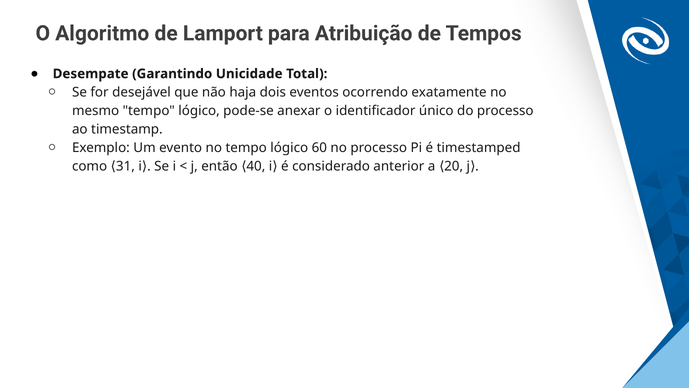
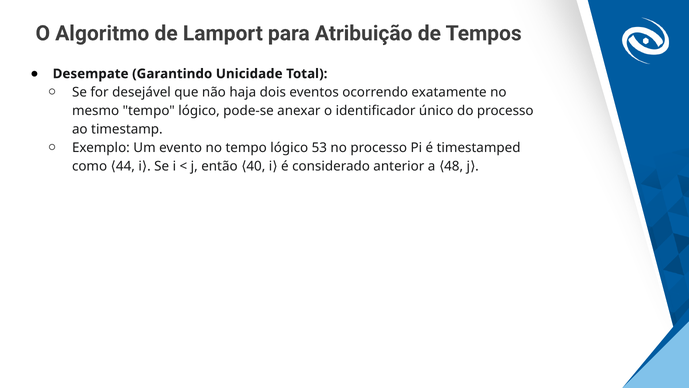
60: 60 -> 53
31: 31 -> 44
20: 20 -> 48
